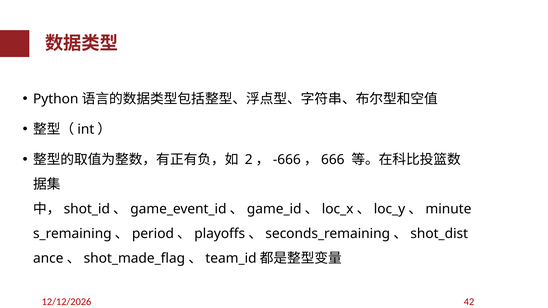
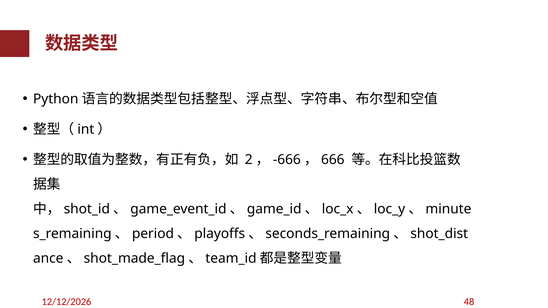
42: 42 -> 48
